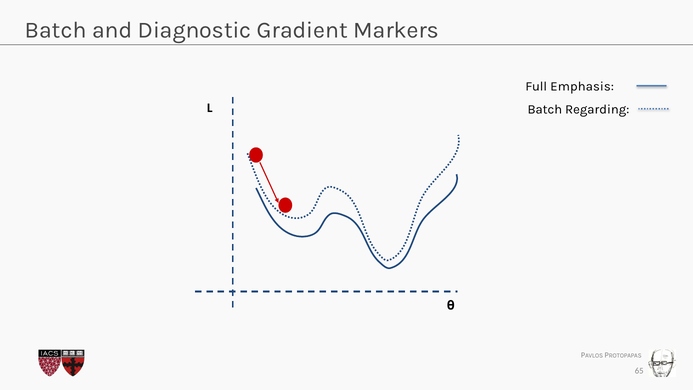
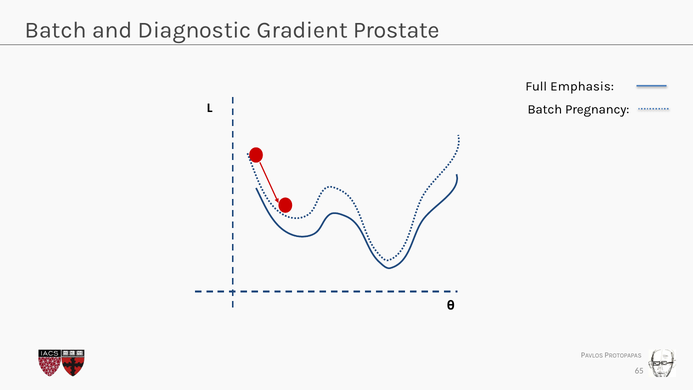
Markers: Markers -> Prostate
Regarding: Regarding -> Pregnancy
